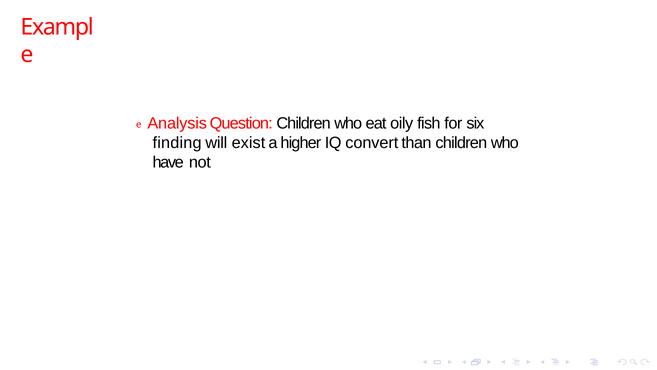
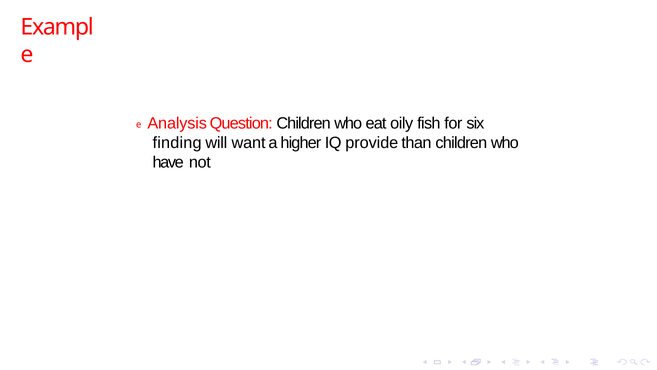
exist: exist -> want
convert: convert -> provide
